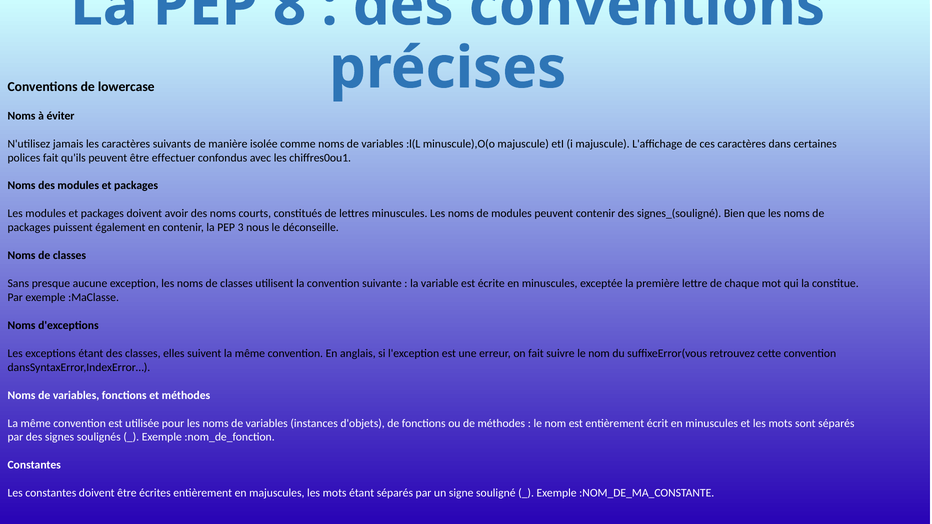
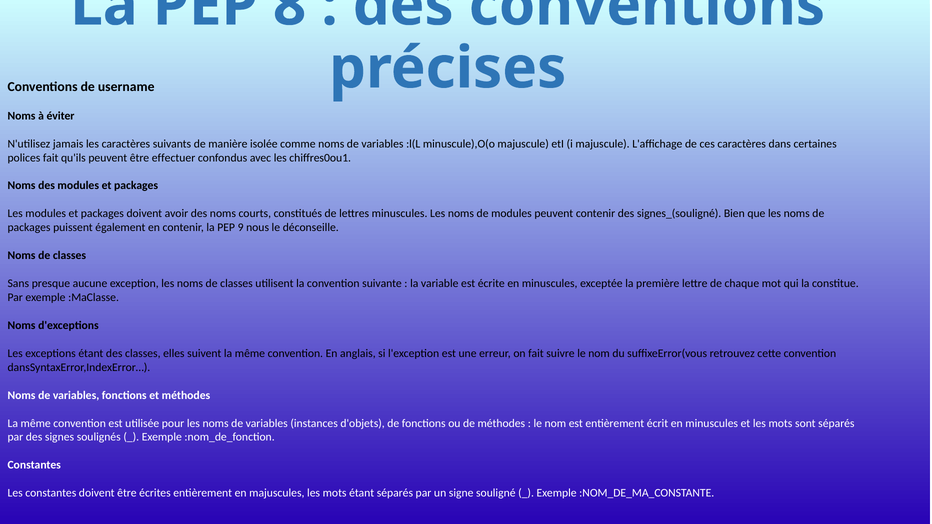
lowercase: lowercase -> username
3: 3 -> 9
